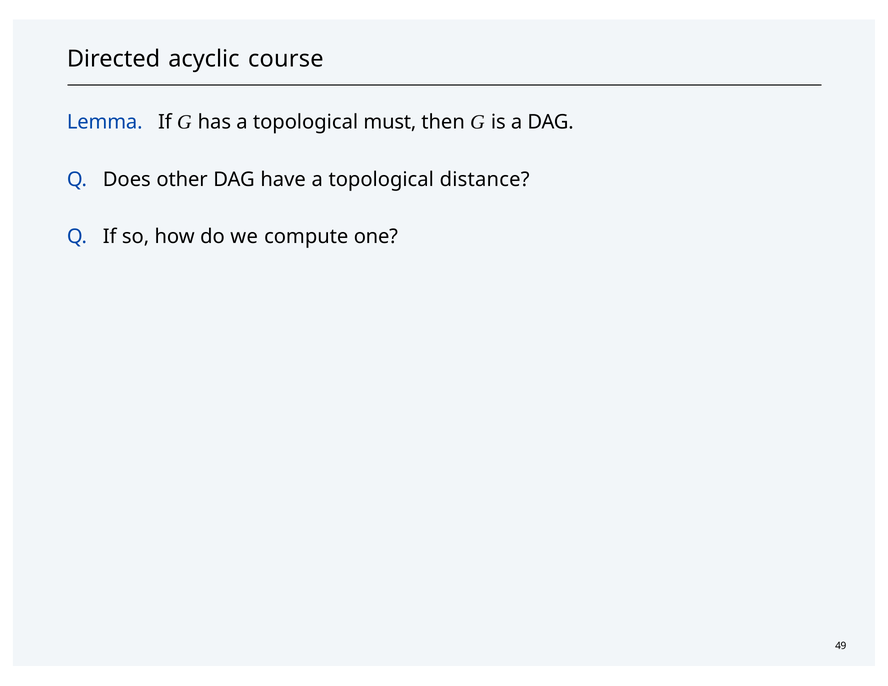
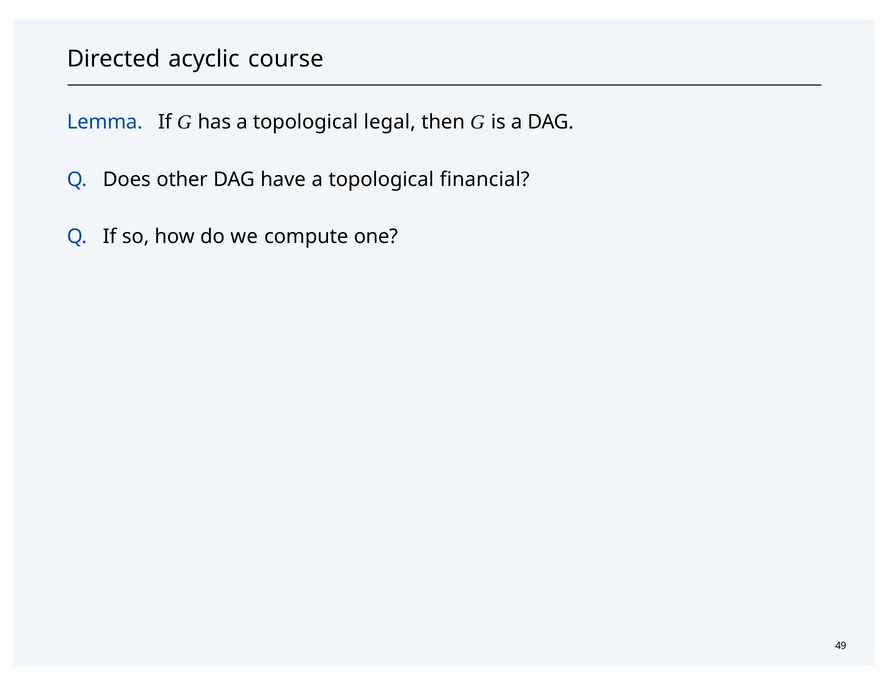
must: must -> legal
distance: distance -> financial
